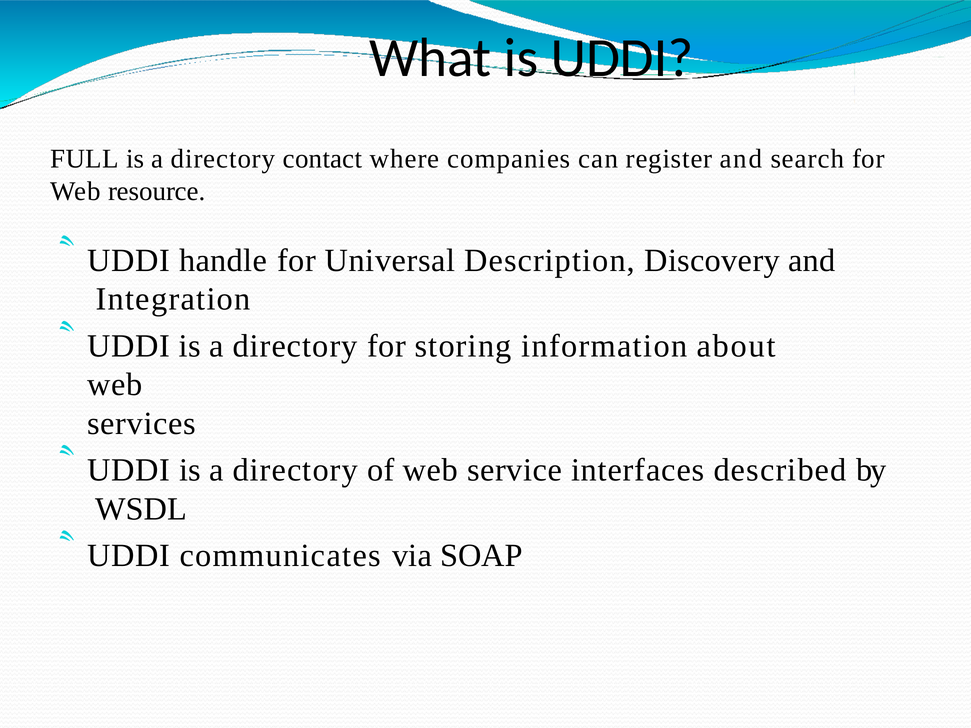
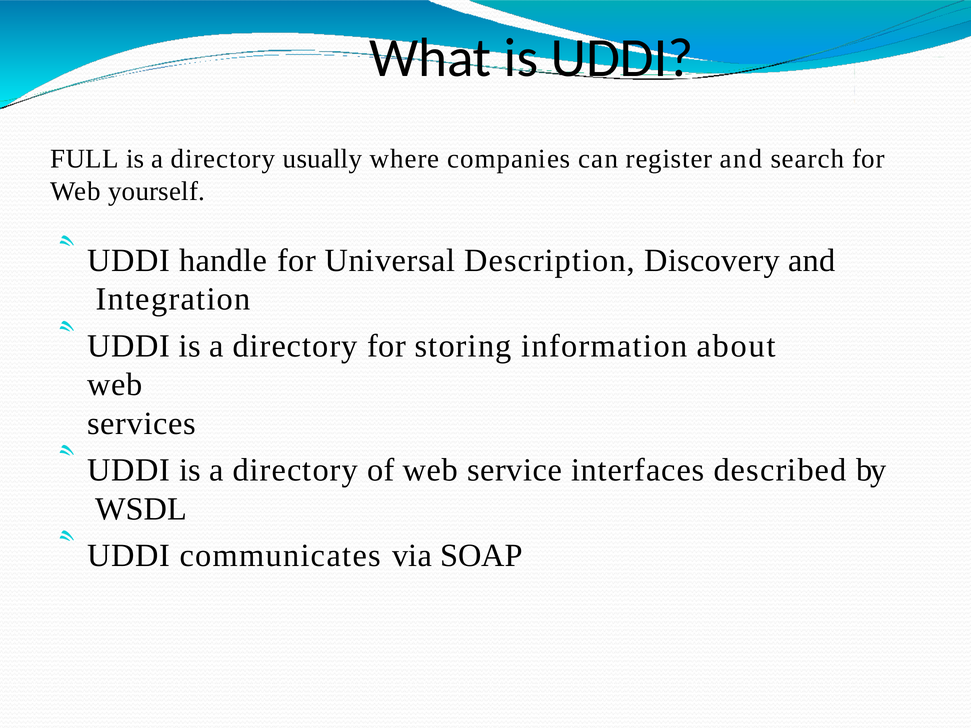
contact: contact -> usually
resource: resource -> yourself
